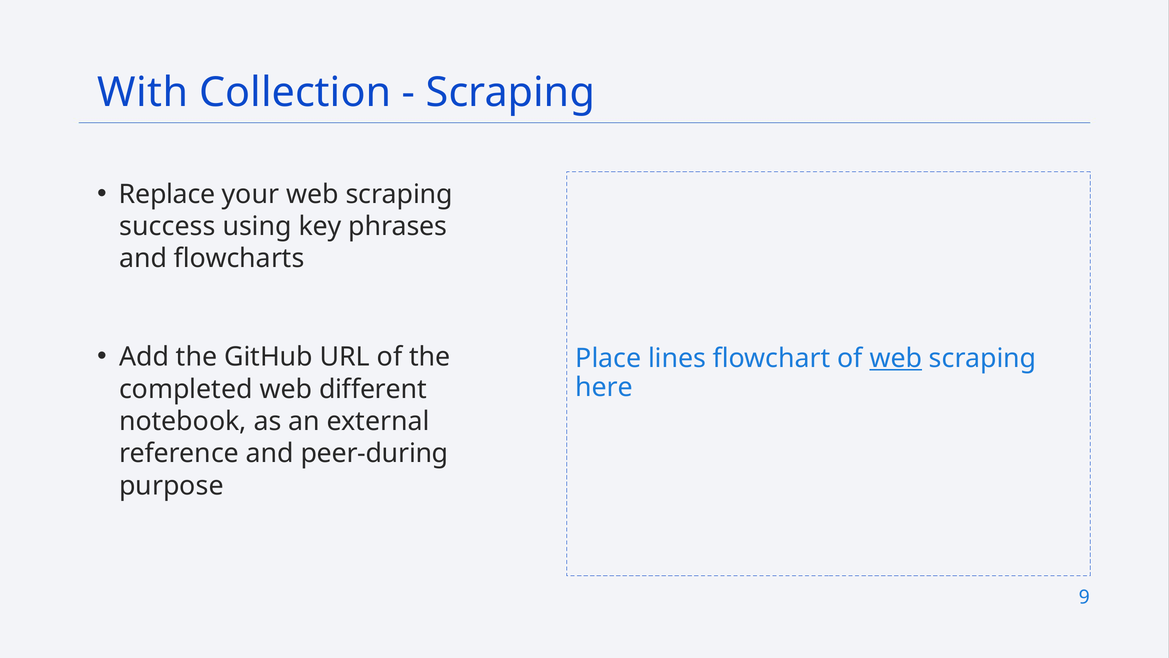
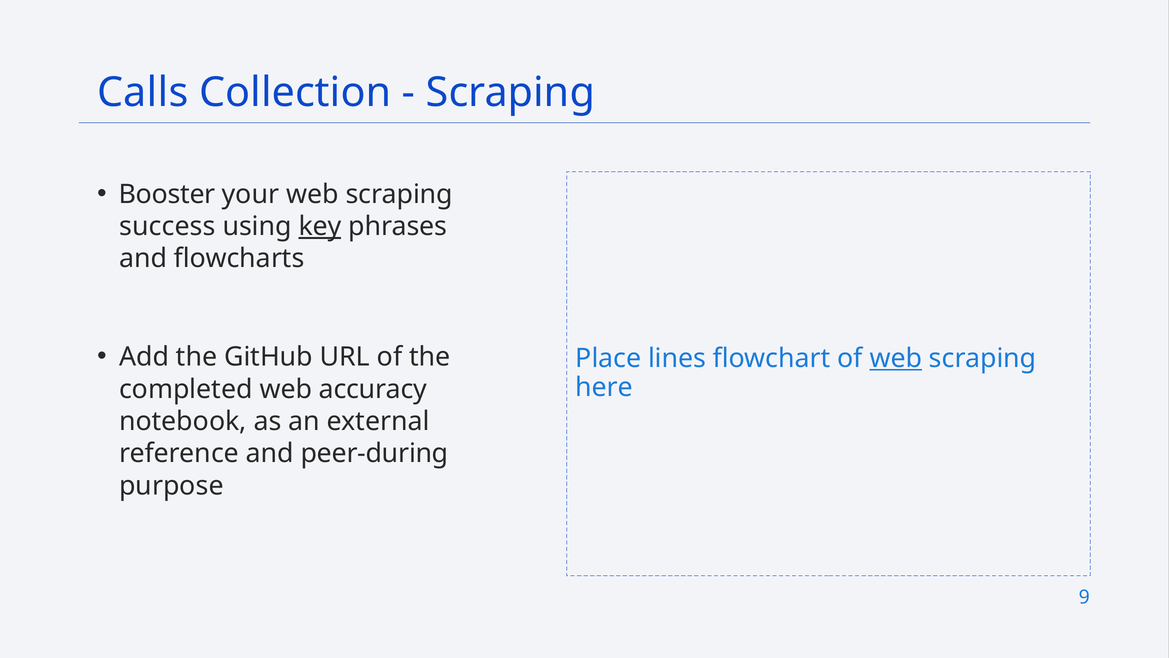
With: With -> Calls
Replace: Replace -> Booster
key underline: none -> present
different: different -> accuracy
